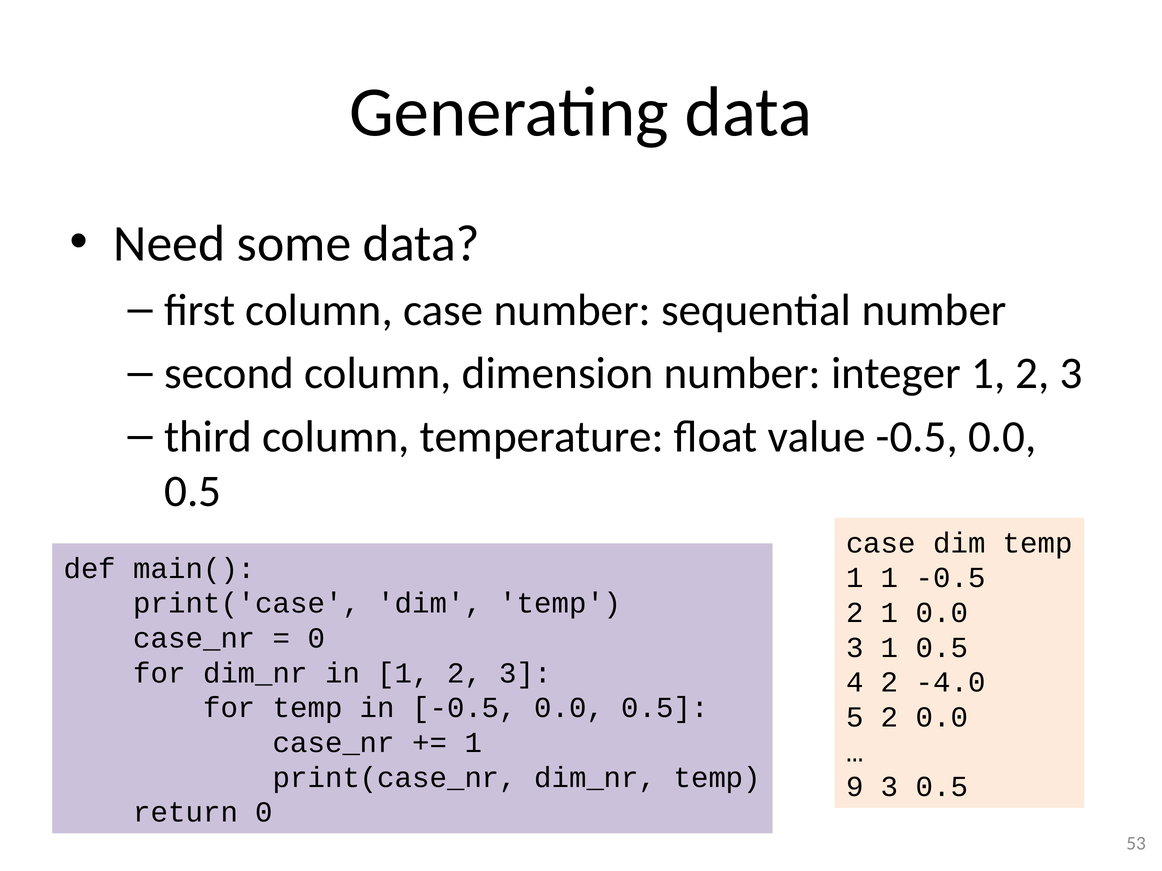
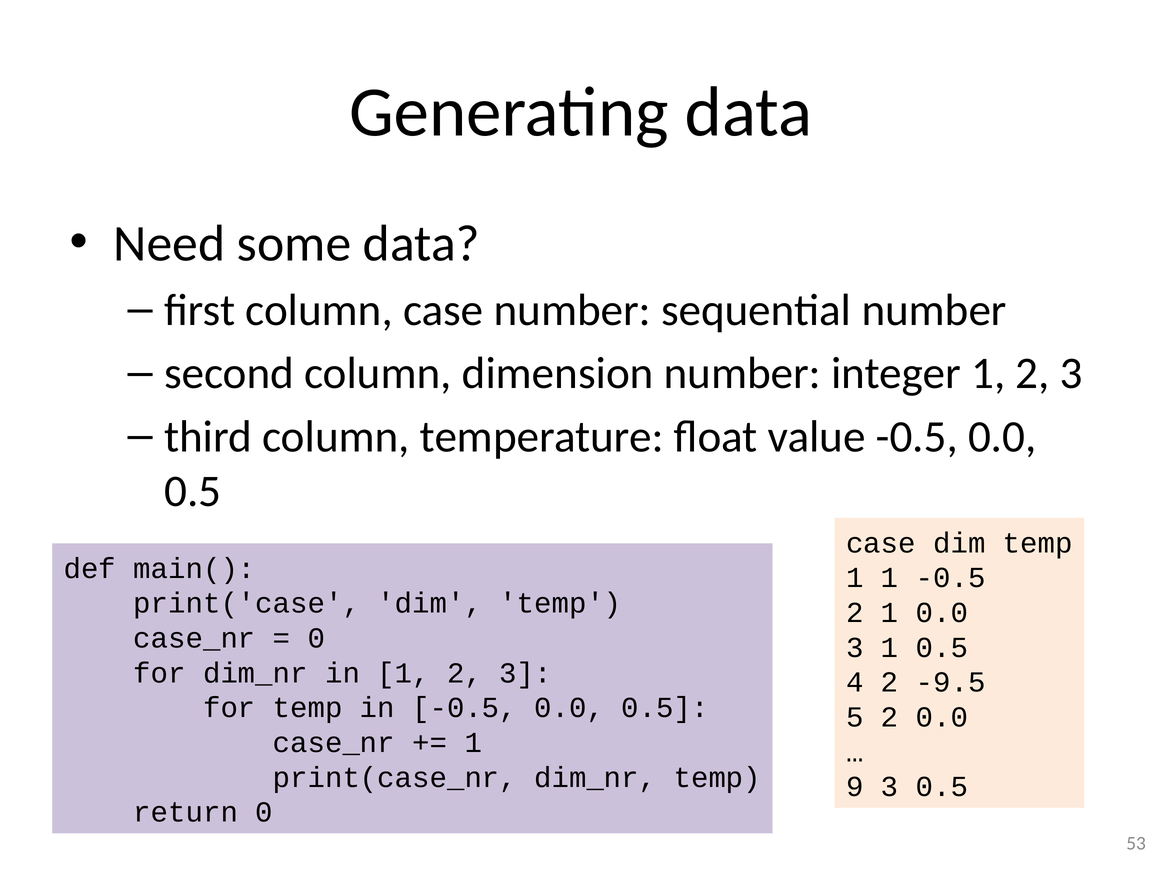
-4.0: -4.0 -> -9.5
